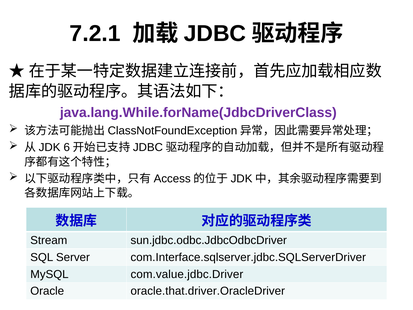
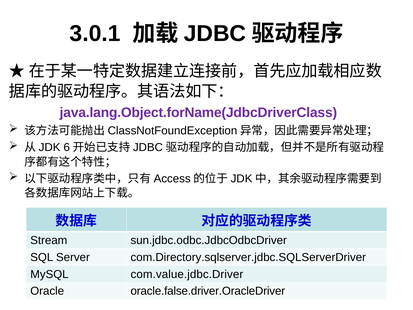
7.2.1: 7.2.1 -> 3.0.1
java.lang.While.forName(JdbcDriverClass: java.lang.While.forName(JdbcDriverClass -> java.lang.Object.forName(JdbcDriverClass
com.Interface.sqlserver.jdbc.SQLServerDriver: com.Interface.sqlserver.jdbc.SQLServerDriver -> com.Directory.sqlserver.jdbc.SQLServerDriver
oracle.that.driver.OracleDriver: oracle.that.driver.OracleDriver -> oracle.false.driver.OracleDriver
